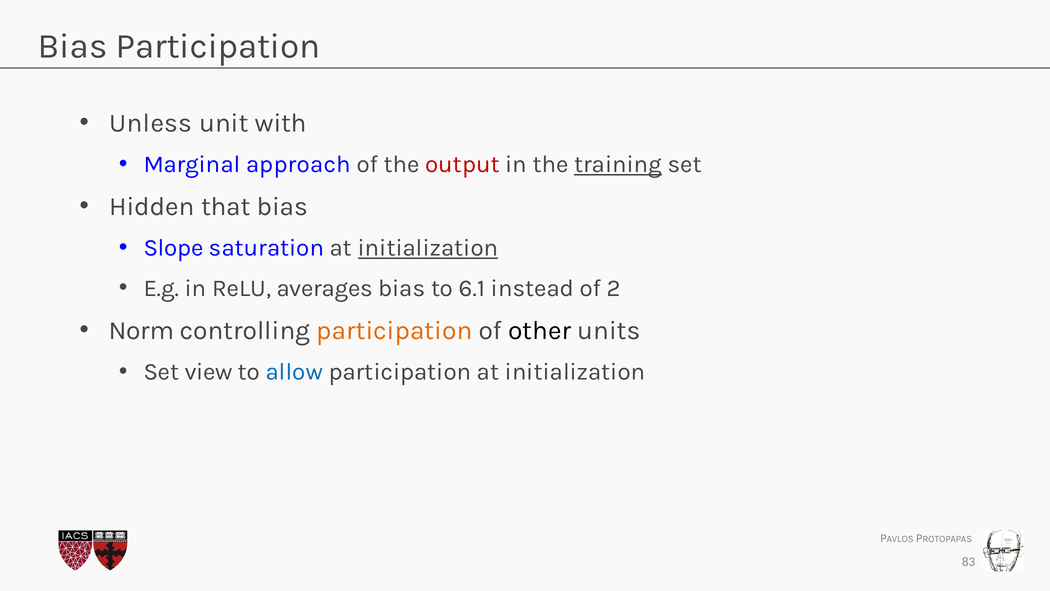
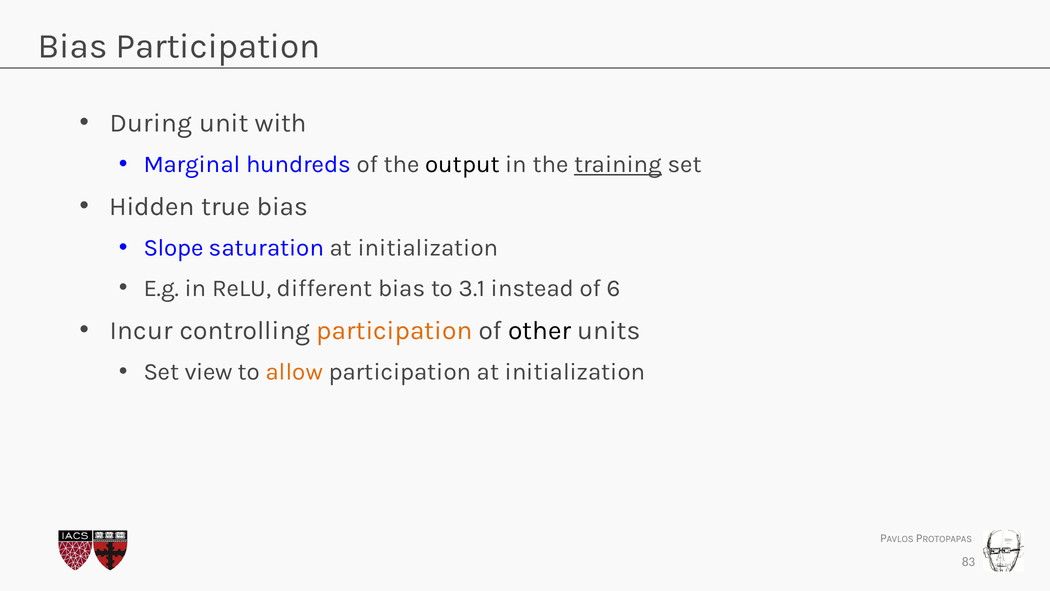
Unless: Unless -> During
approach: approach -> hundreds
output colour: red -> black
that: that -> true
initialization at (428, 248) underline: present -> none
averages: averages -> different
6.1: 6.1 -> 3.1
2: 2 -> 6
Norm: Norm -> Incur
allow colour: blue -> orange
